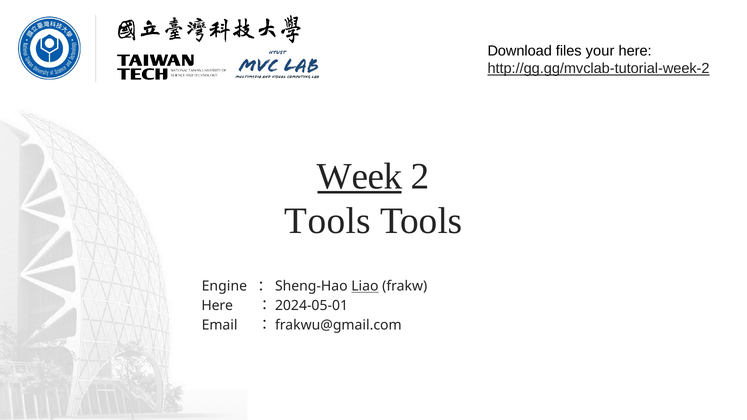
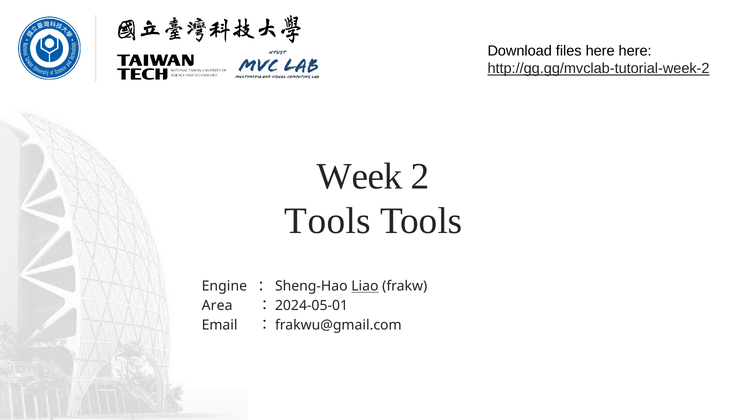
files your: your -> here
Week underline: present -> none
Here at (217, 306): Here -> Area
